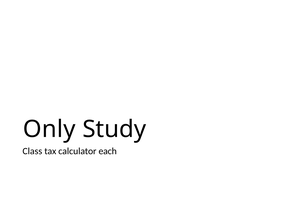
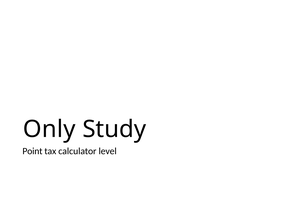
Class: Class -> Point
each: each -> level
